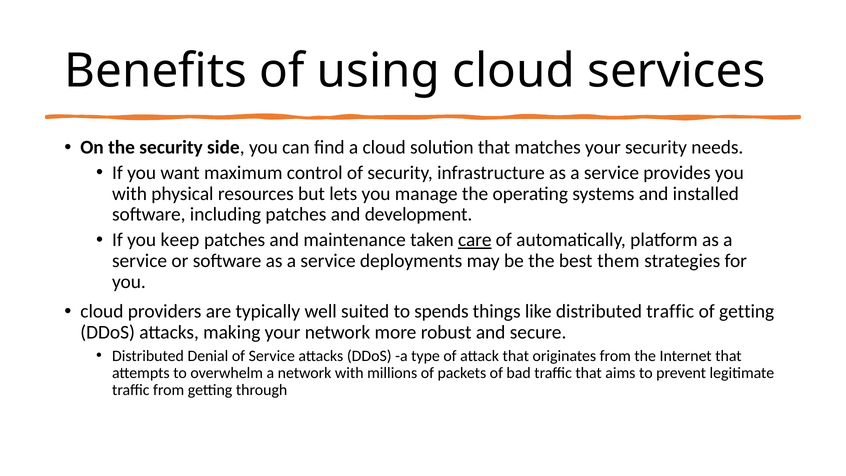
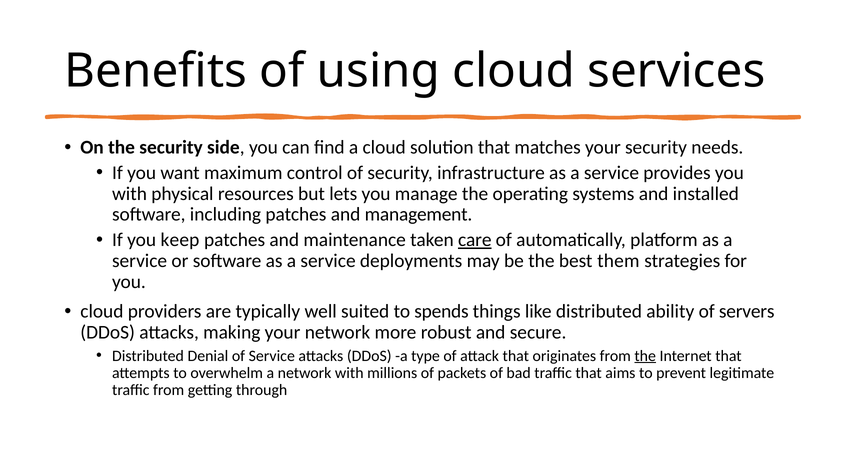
development: development -> management
distributed traffic: traffic -> ability
of getting: getting -> servers
the at (645, 356) underline: none -> present
